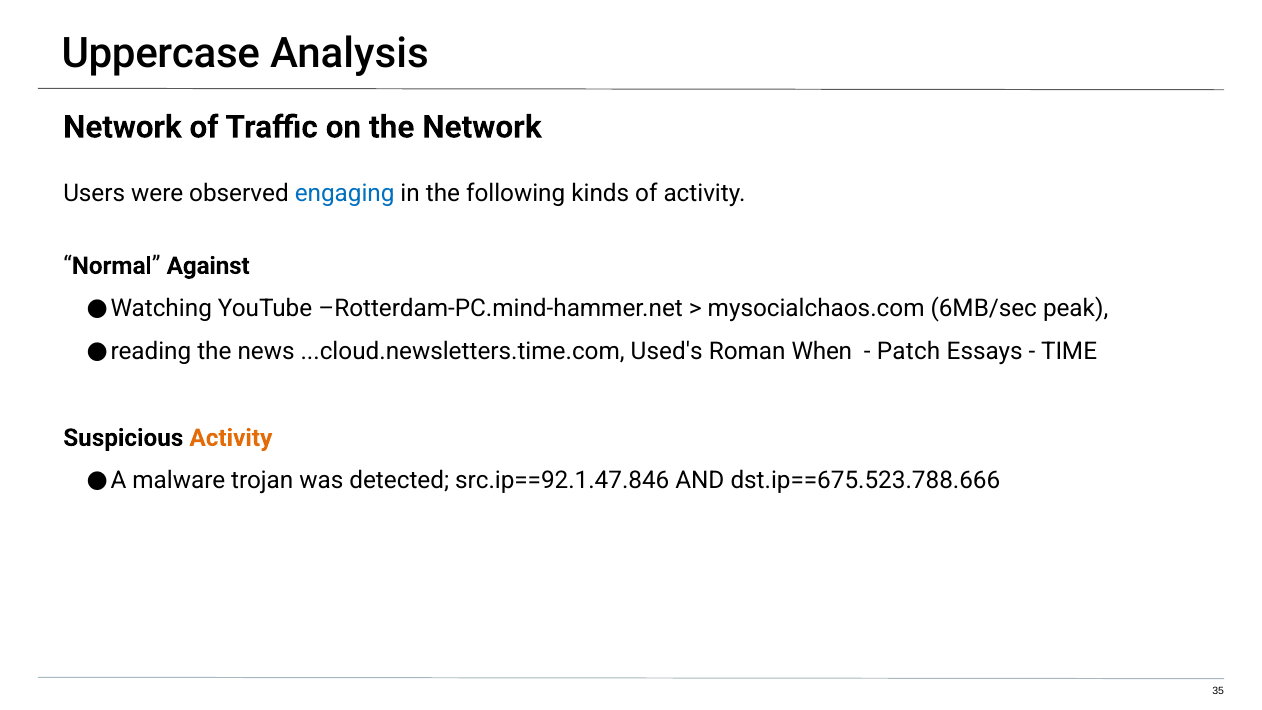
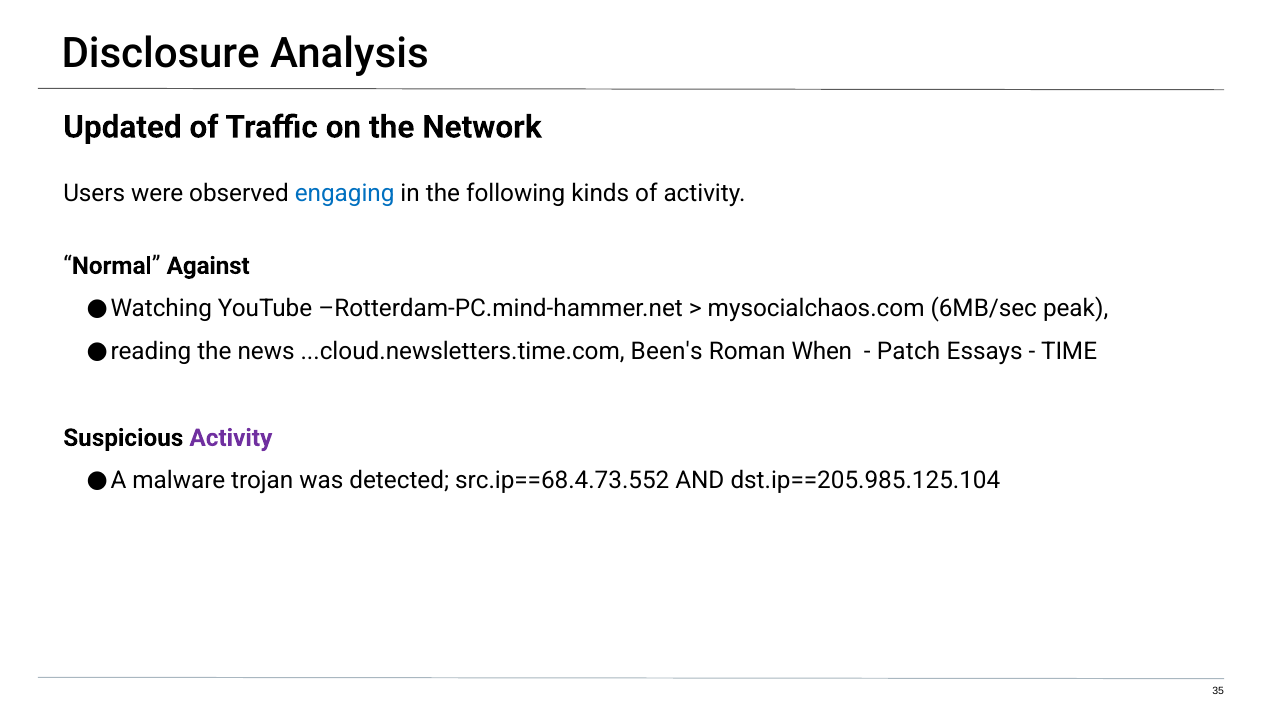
Uppercase: Uppercase -> Disclosure
Network at (122, 127): Network -> Updated
Used's: Used's -> Been's
Activity at (231, 438) colour: orange -> purple
src.ip==92.1.47.846: src.ip==92.1.47.846 -> src.ip==68.4.73.552
dst.ip==675.523.788.666: dst.ip==675.523.788.666 -> dst.ip==205.985.125.104
